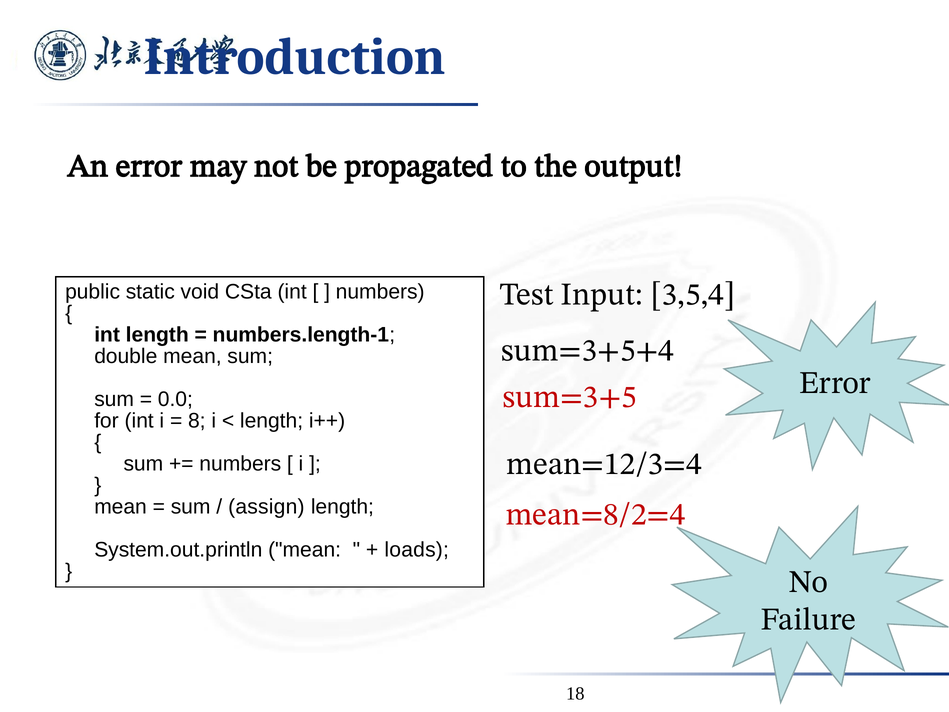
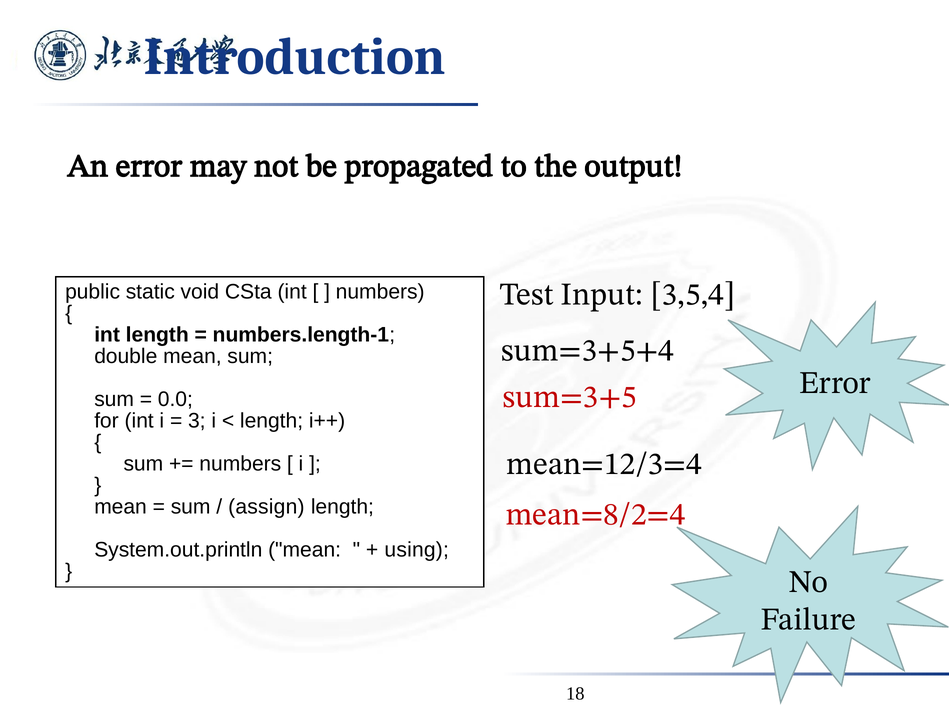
8: 8 -> 3
loads: loads -> using
